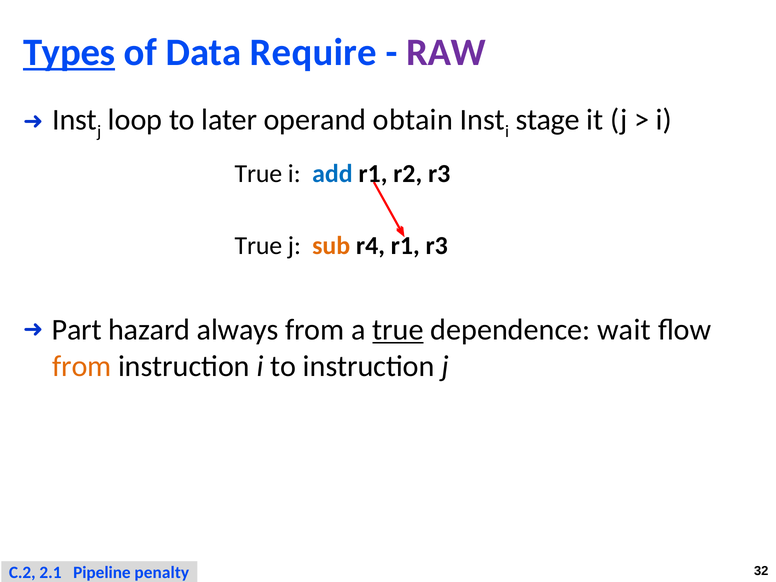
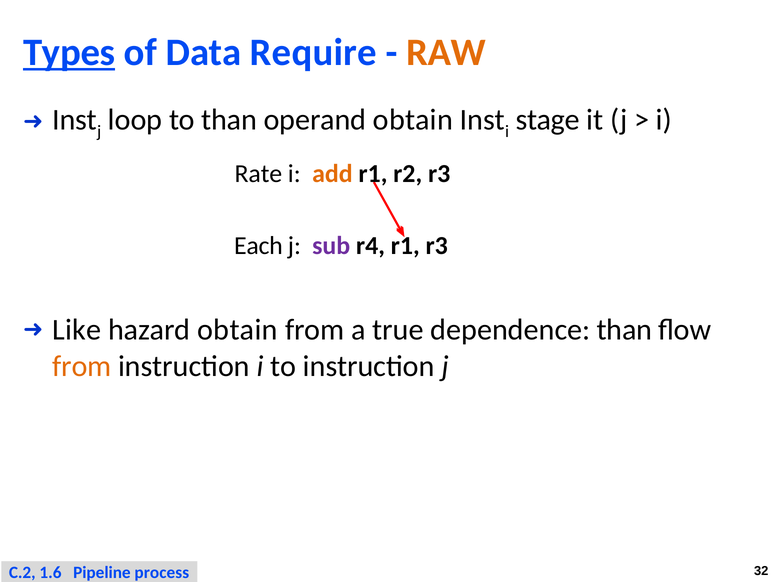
RAW colour: purple -> orange
to later: later -> than
True at (258, 174): True -> Rate
add colour: blue -> orange
True at (258, 246): True -> Each
sub colour: orange -> purple
Part: Part -> Like
hazard always: always -> obtain
true at (398, 330) underline: present -> none
dependence wait: wait -> than
2.1: 2.1 -> 1.6
penalty: penalty -> process
